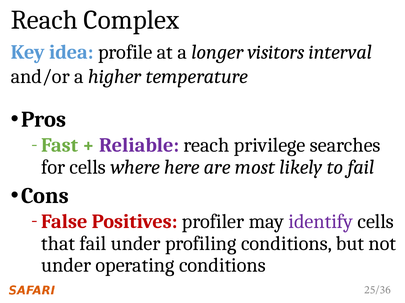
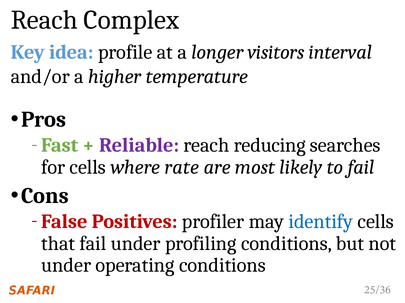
privilege: privilege -> reducing
here: here -> rate
identify colour: purple -> blue
